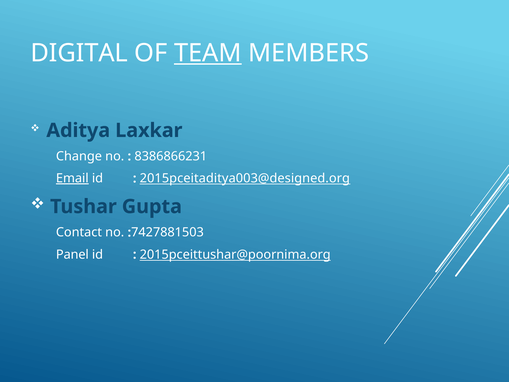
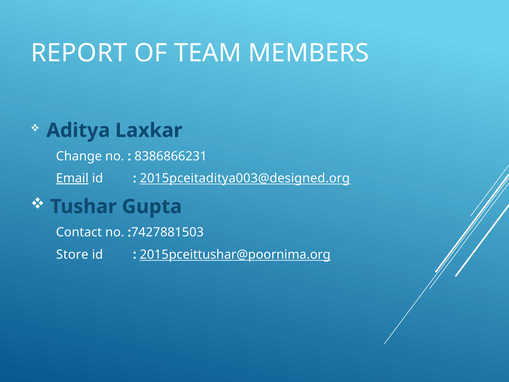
DIGITAL: DIGITAL -> REPORT
TEAM underline: present -> none
Panel: Panel -> Store
